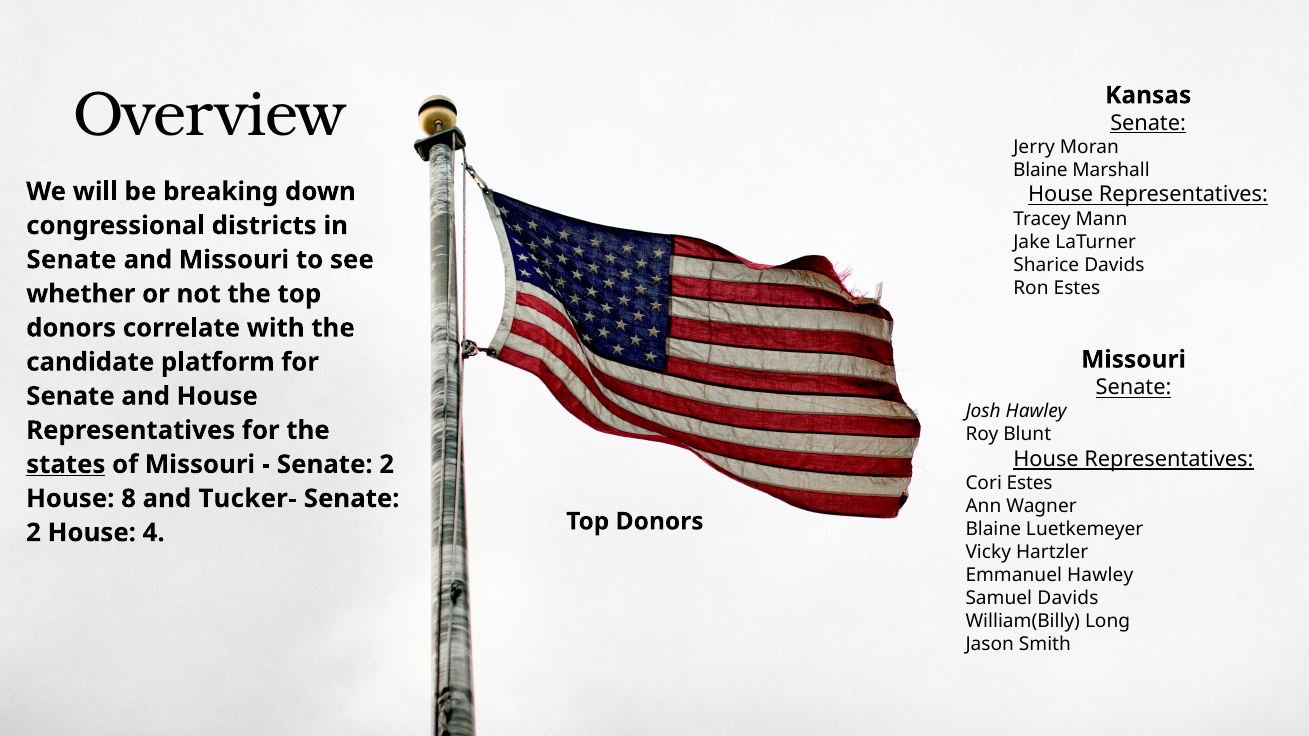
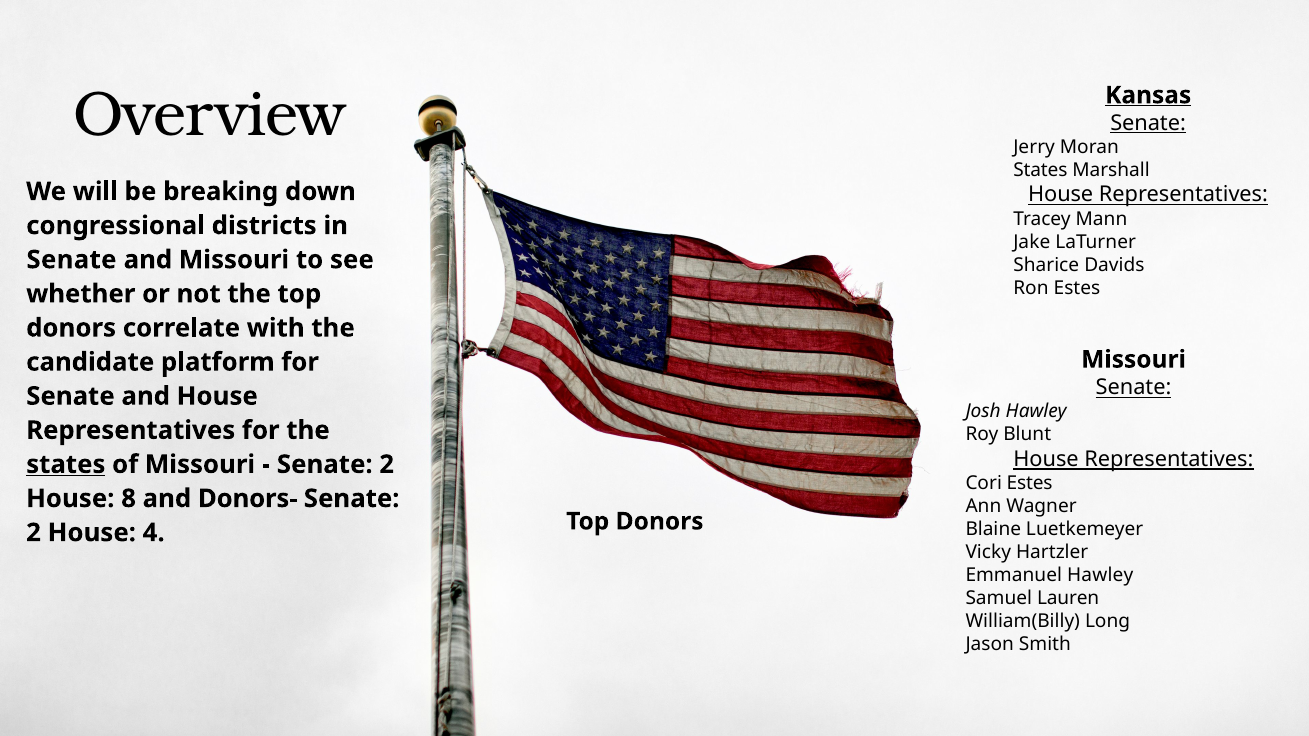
Kansas underline: none -> present
Blaine at (1040, 170): Blaine -> States
Tucker-: Tucker- -> Donors-
Samuel Davids: Davids -> Lauren
